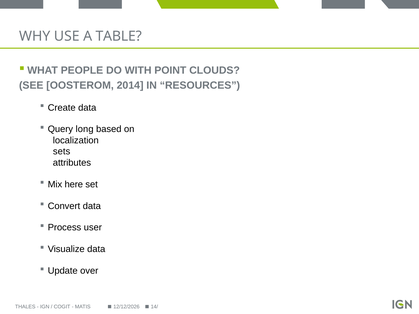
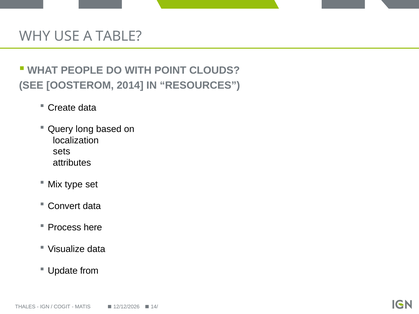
here: here -> type
user: user -> here
over: over -> from
